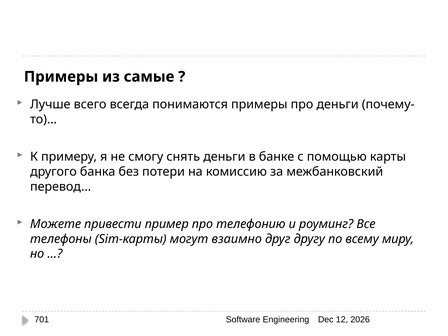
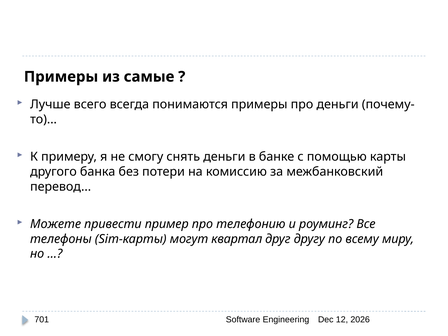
взаимно: взаимно -> квартал
